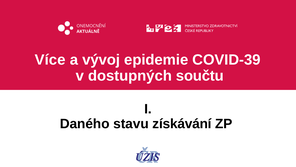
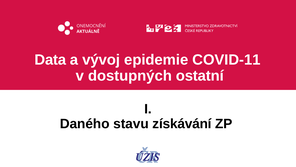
Více: Více -> Data
COVID-39: COVID-39 -> COVID-11
součtu: součtu -> ostatní
